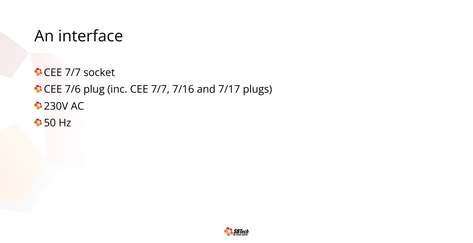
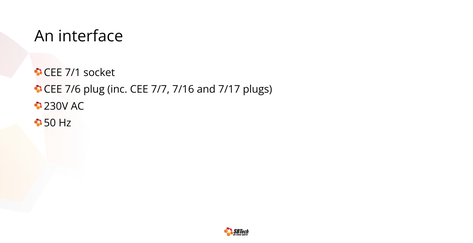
7/7 at (73, 73): 7/7 -> 7/1
